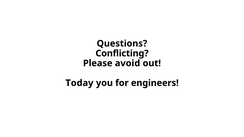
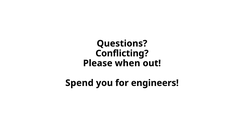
avoid: avoid -> when
Today: Today -> Spend
